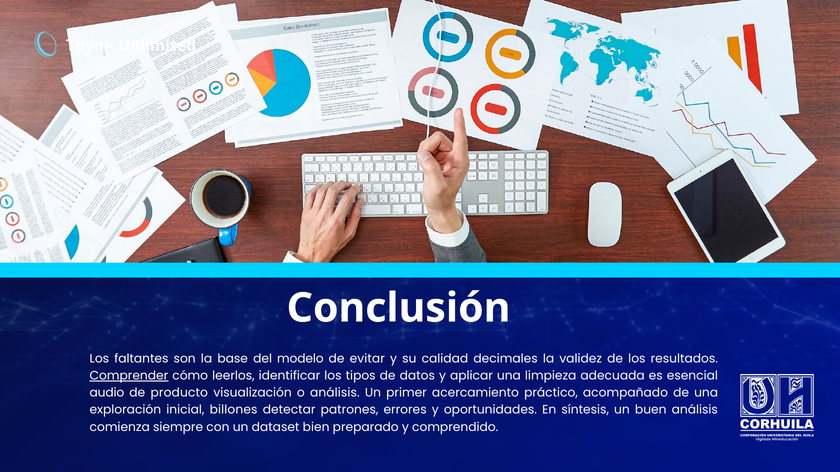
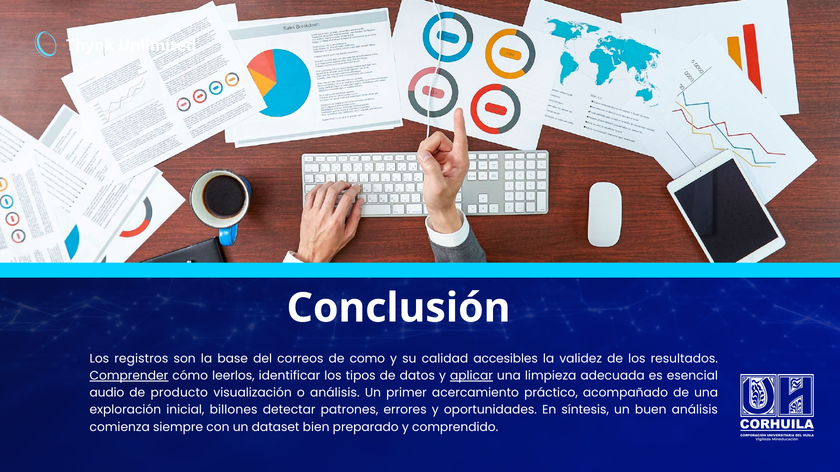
faltantes: faltantes -> registros
modelo: modelo -> correos
evitar: evitar -> como
decimales: decimales -> accesibles
aplicar underline: none -> present
